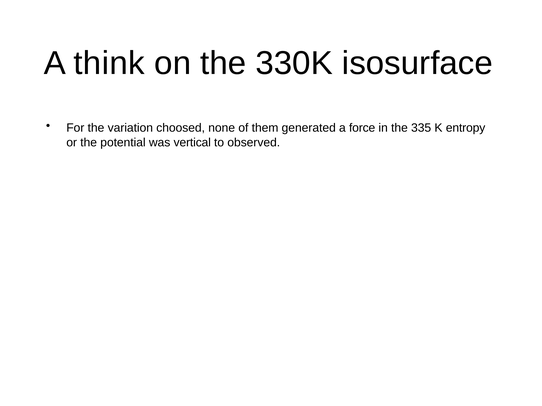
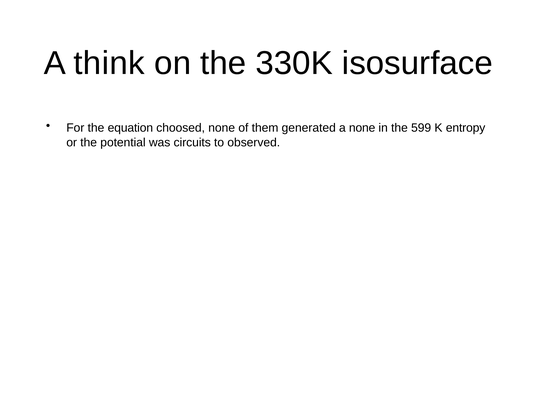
variation: variation -> equation
a force: force -> none
335: 335 -> 599
vertical: vertical -> circuits
